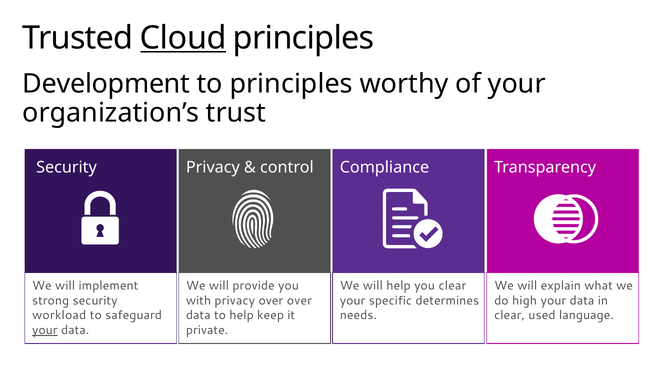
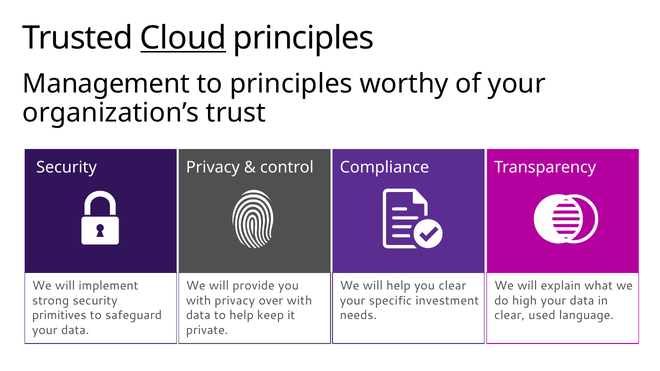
Development: Development -> Management
over over: over -> with
determines: determines -> investment
workload: workload -> primitives
your at (45, 330) underline: present -> none
